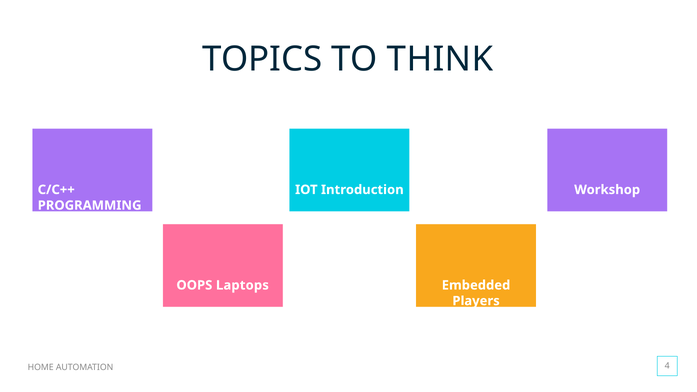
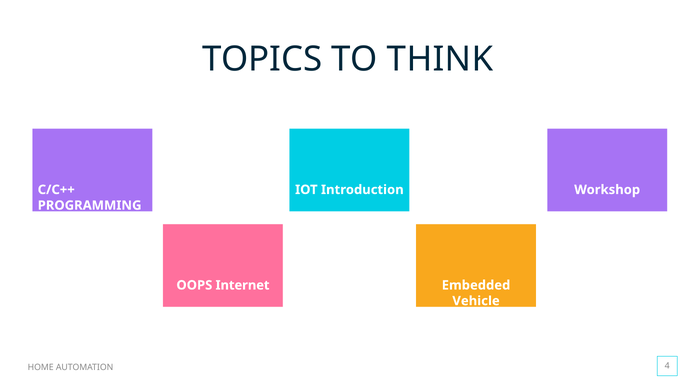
Laptops: Laptops -> Internet
Players: Players -> Vehicle
